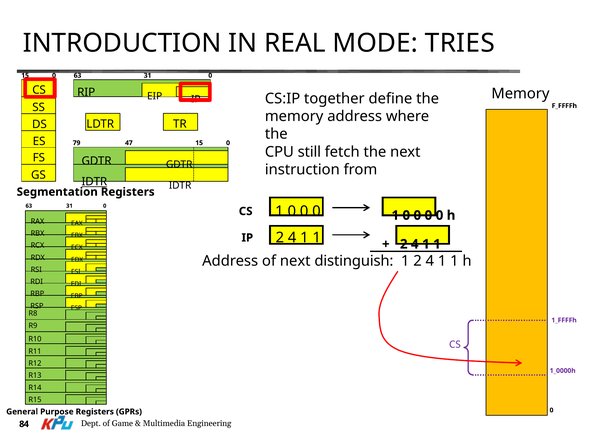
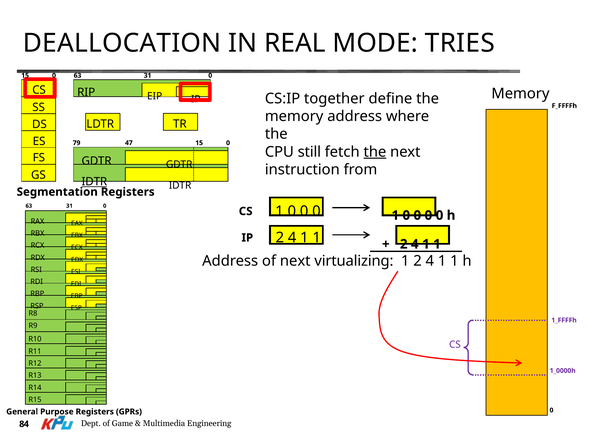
INTRODUCTION: INTRODUCTION -> DEALLOCATION
the at (375, 152) underline: none -> present
distinguish: distinguish -> virtualizing
